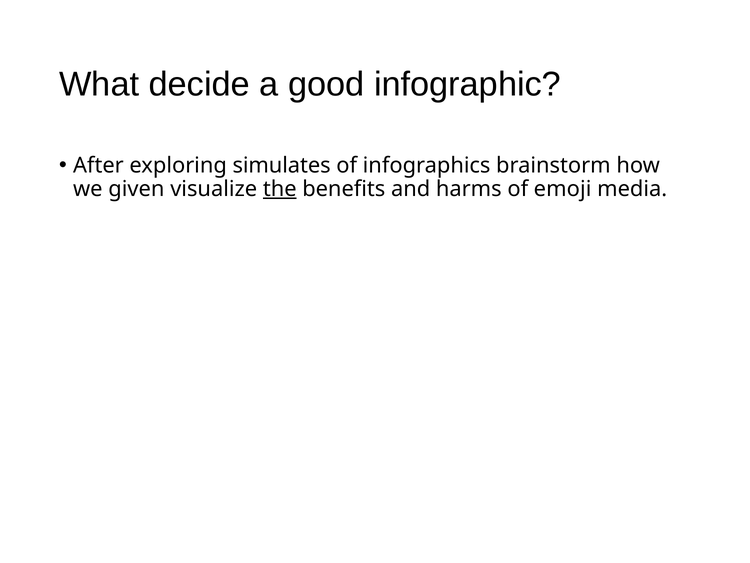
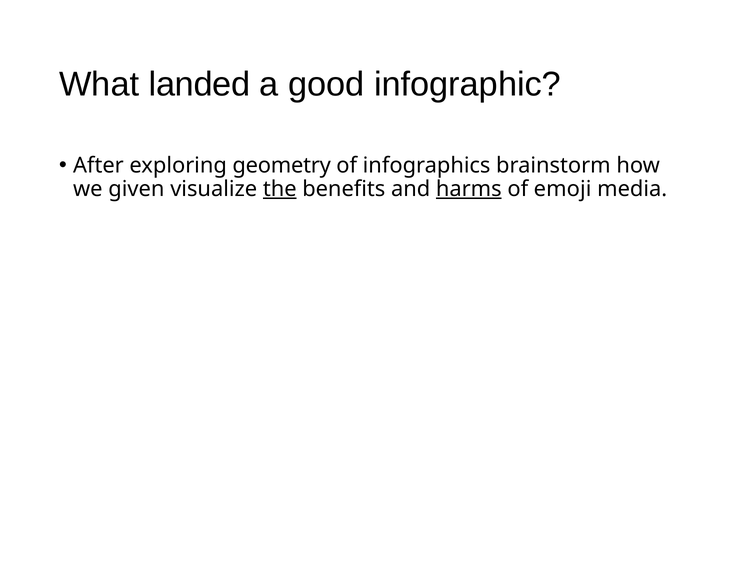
decide: decide -> landed
simulates: simulates -> geometry
harms underline: none -> present
